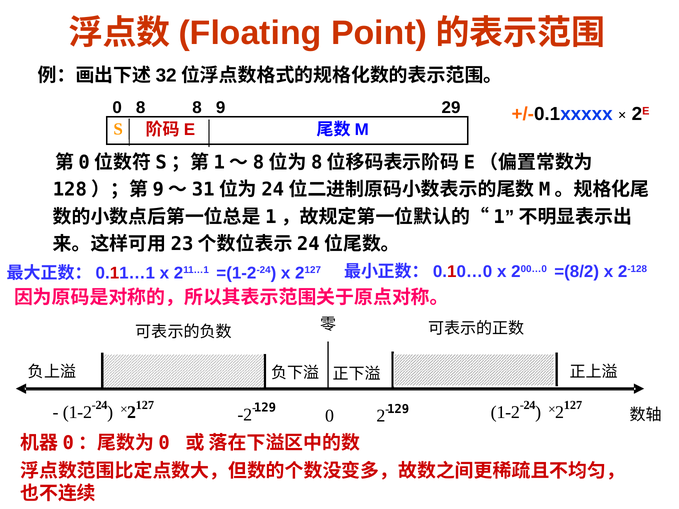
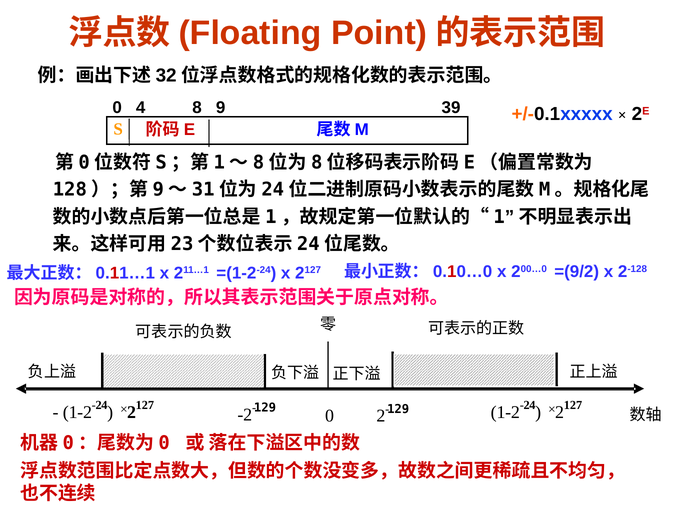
0 8: 8 -> 4
29: 29 -> 39
=(8/2: =(8/2 -> =(9/2
